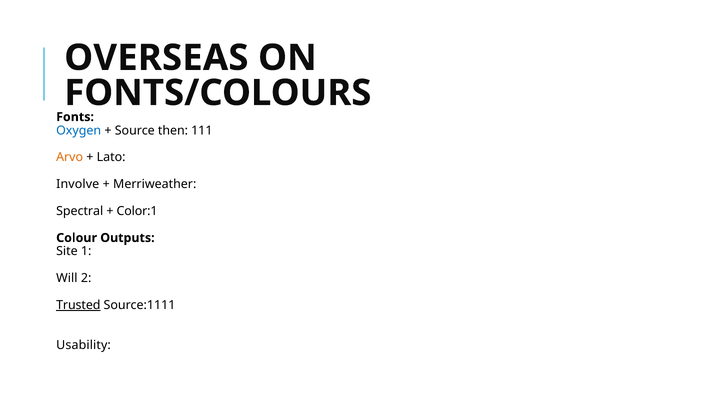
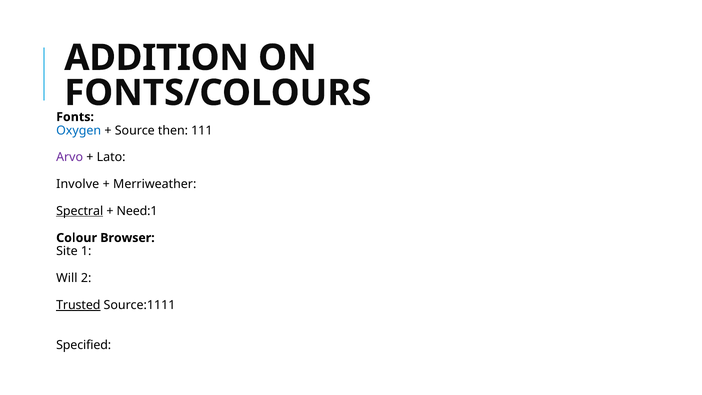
OVERSEAS: OVERSEAS -> ADDITION
Arvo colour: orange -> purple
Spectral underline: none -> present
Color:1: Color:1 -> Need:1
Outputs: Outputs -> Browser
Usability: Usability -> Specified
